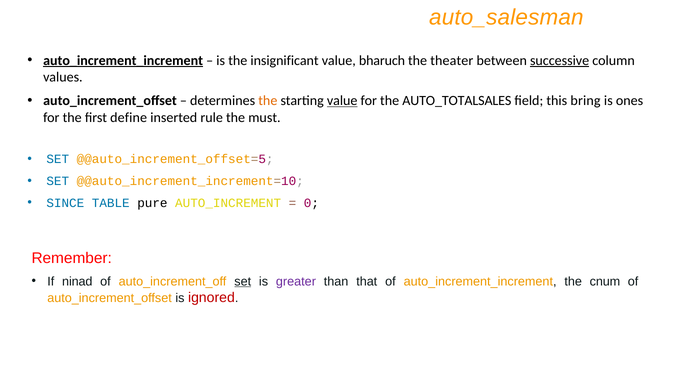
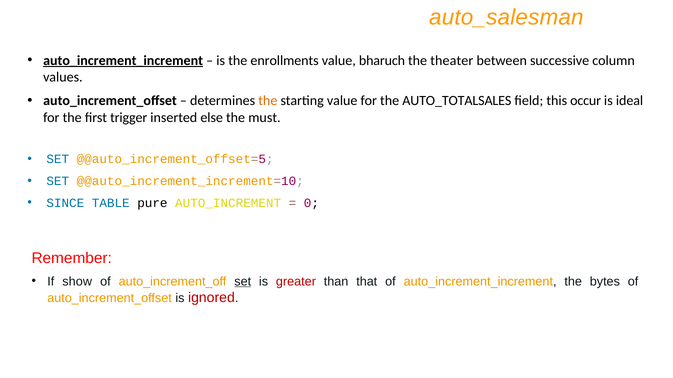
insignificant: insignificant -> enrollments
successive underline: present -> none
value at (342, 101) underline: present -> none
bring: bring -> occur
ones: ones -> ideal
define: define -> trigger
rule: rule -> else
ninad: ninad -> show
greater colour: purple -> red
cnum: cnum -> bytes
